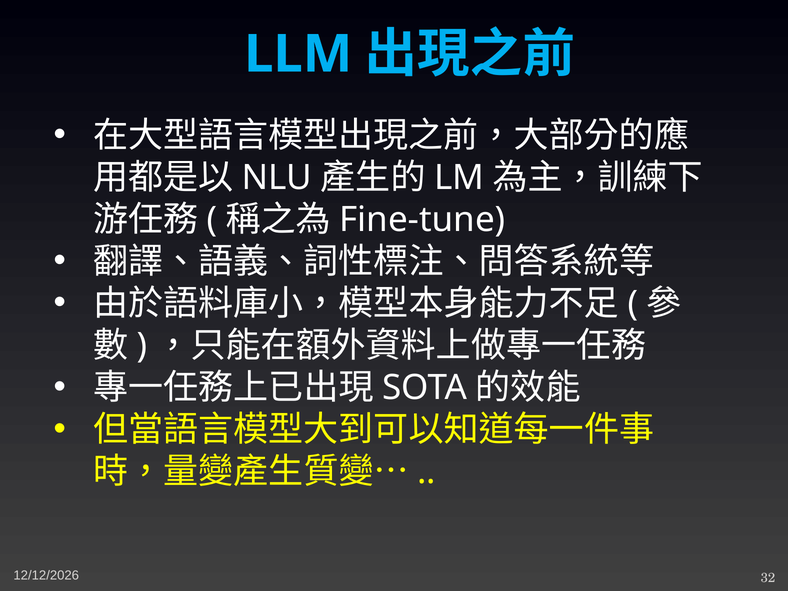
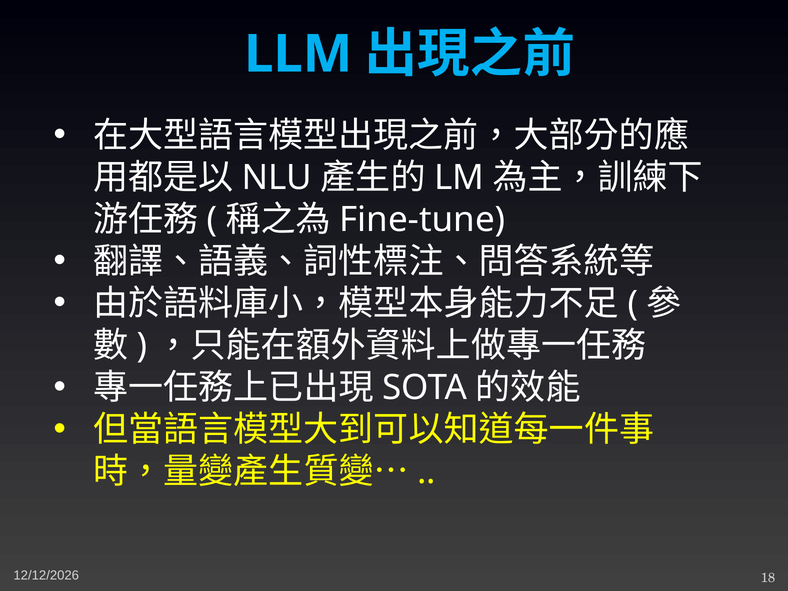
32: 32 -> 18
